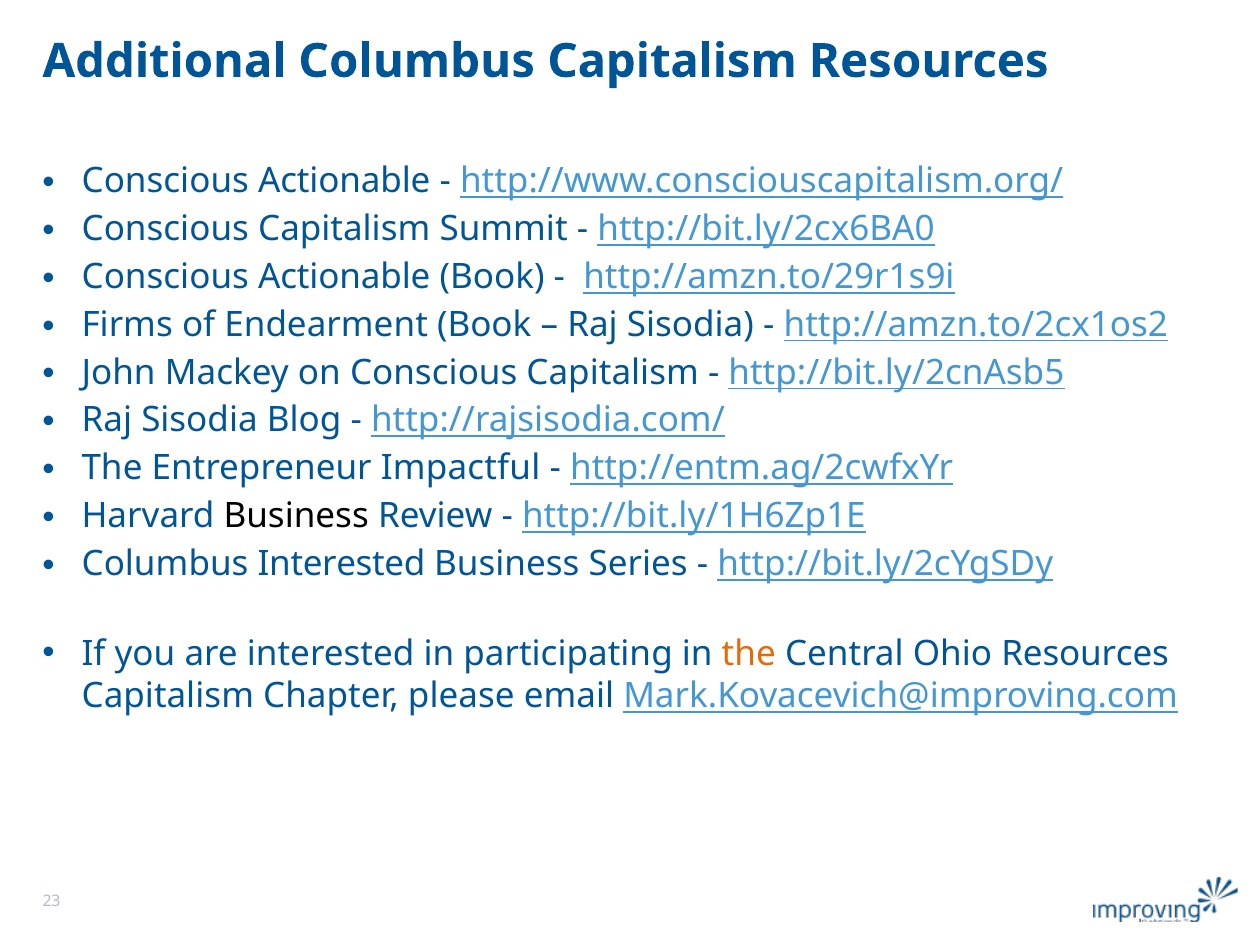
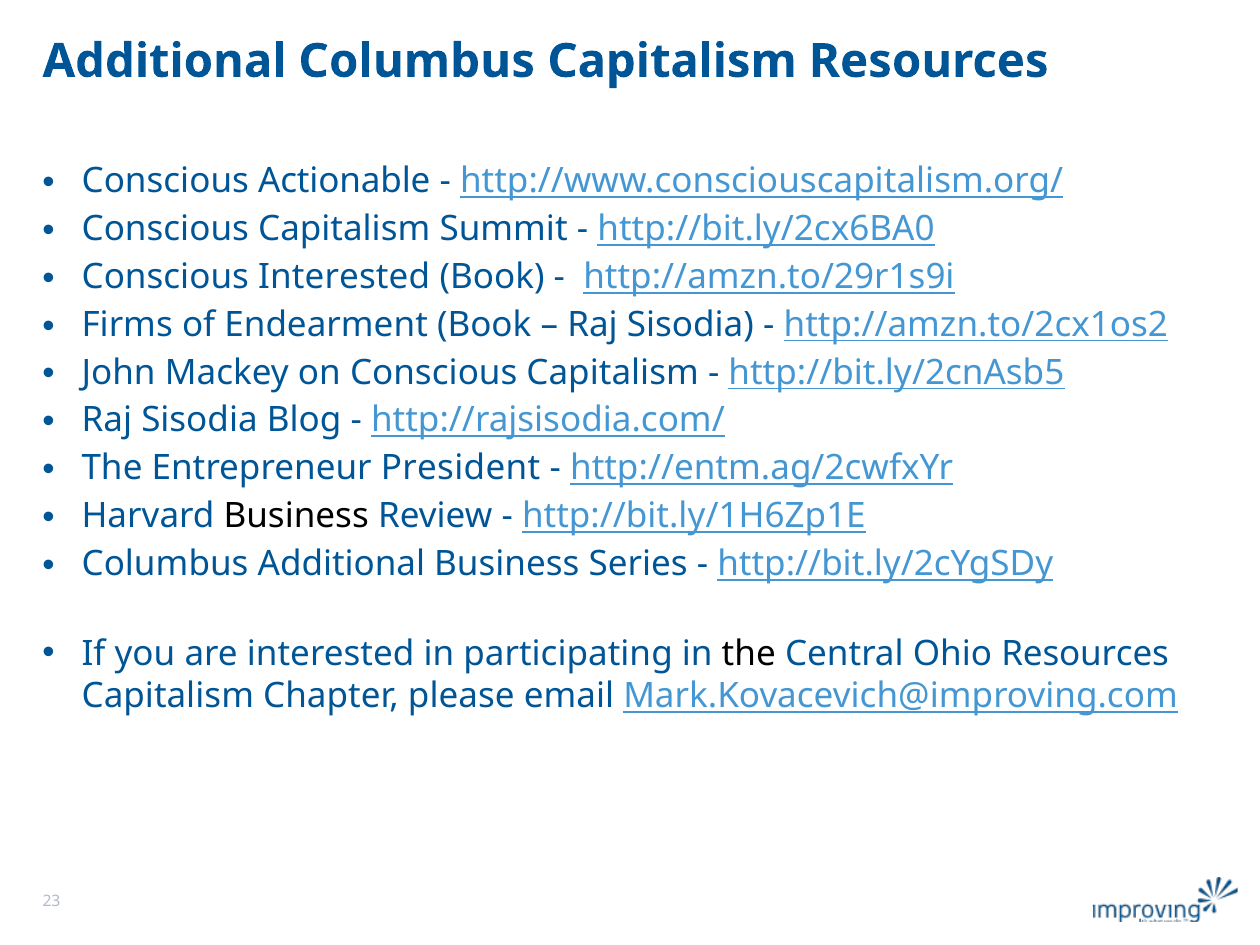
Actionable at (344, 277): Actionable -> Interested
Impactful: Impactful -> President
Columbus Interested: Interested -> Additional
the at (749, 654) colour: orange -> black
